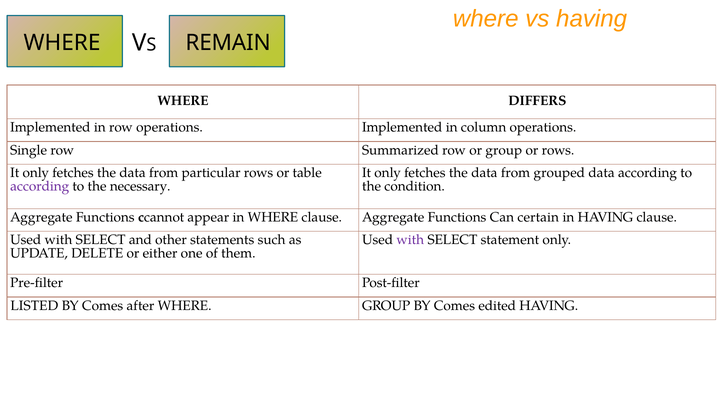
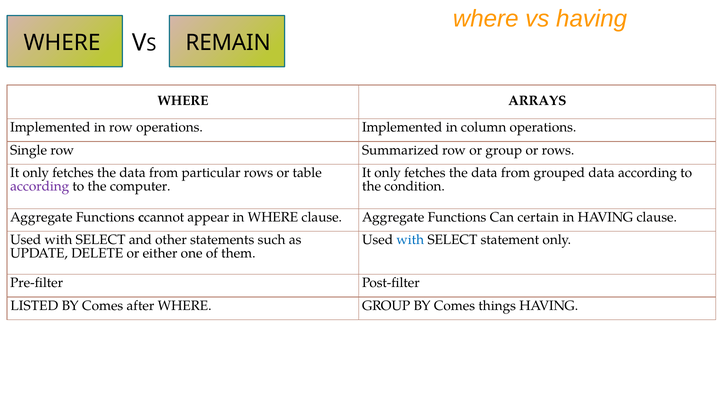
DIFFERS: DIFFERS -> ARRAYS
necessary: necessary -> computer
with at (410, 240) colour: purple -> blue
edited: edited -> things
